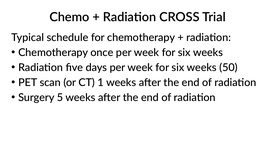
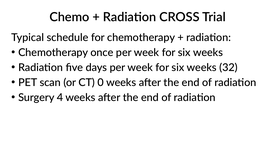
50: 50 -> 32
1: 1 -> 0
5: 5 -> 4
